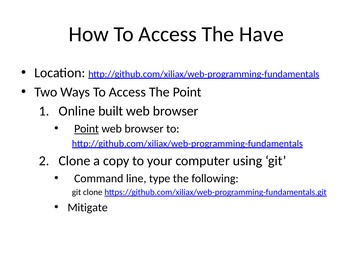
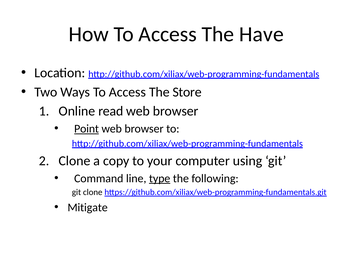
The Point: Point -> Store
built: built -> read
type underline: none -> present
